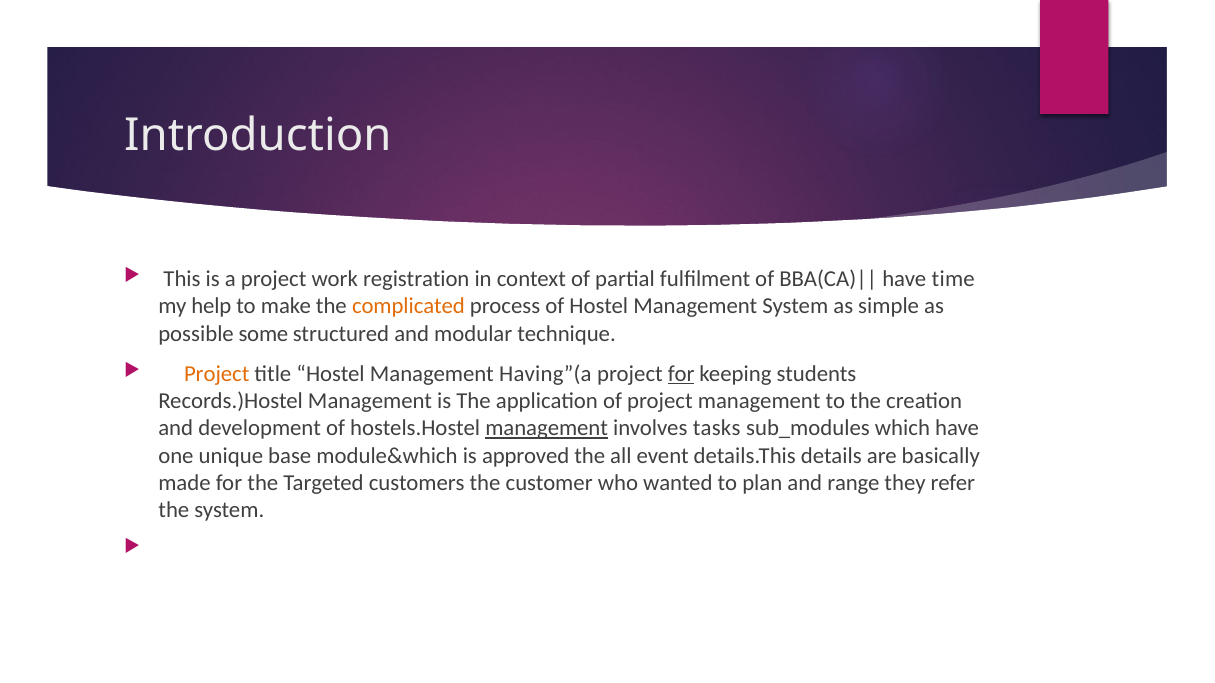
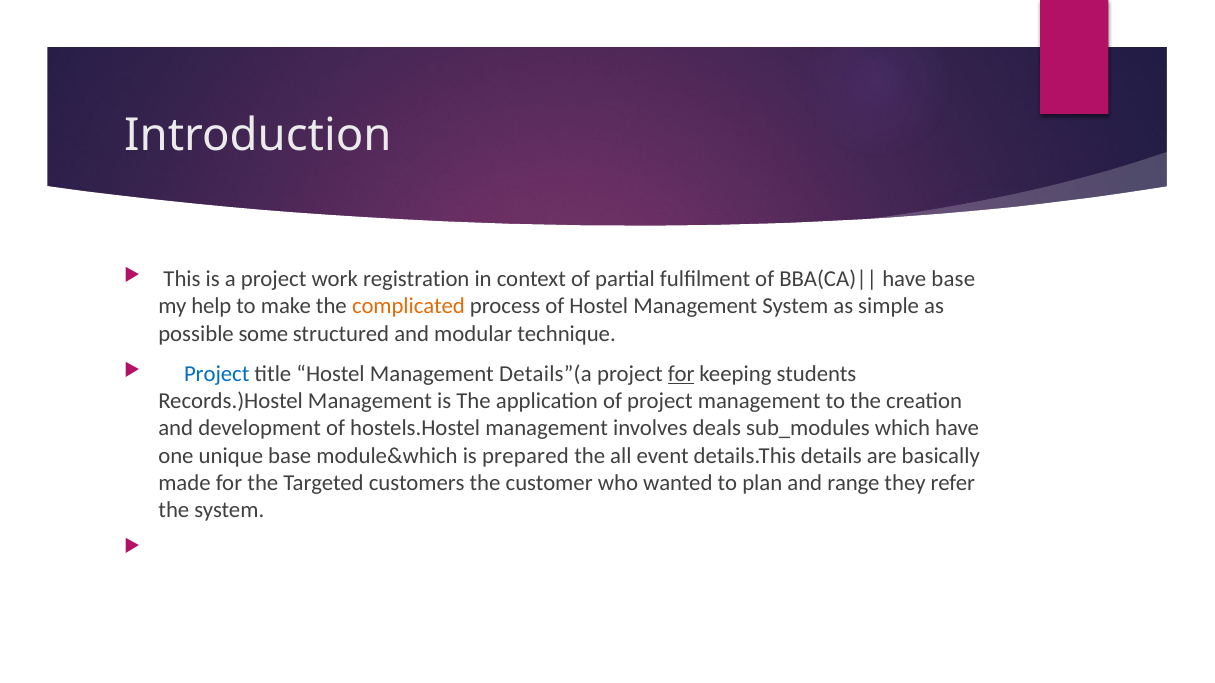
have time: time -> base
Project at (217, 374) colour: orange -> blue
Having”(a: Having”(a -> Details”(a
management at (547, 429) underline: present -> none
tasks: tasks -> deals
approved: approved -> prepared
